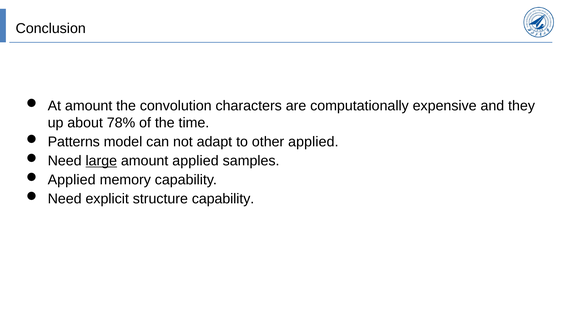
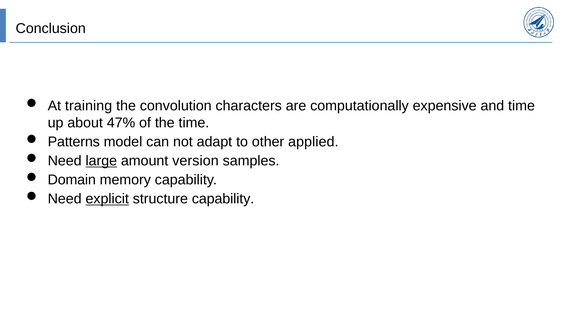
At amount: amount -> training
and they: they -> time
78%: 78% -> 47%
amount applied: applied -> version
Applied at (72, 180): Applied -> Domain
explicit underline: none -> present
